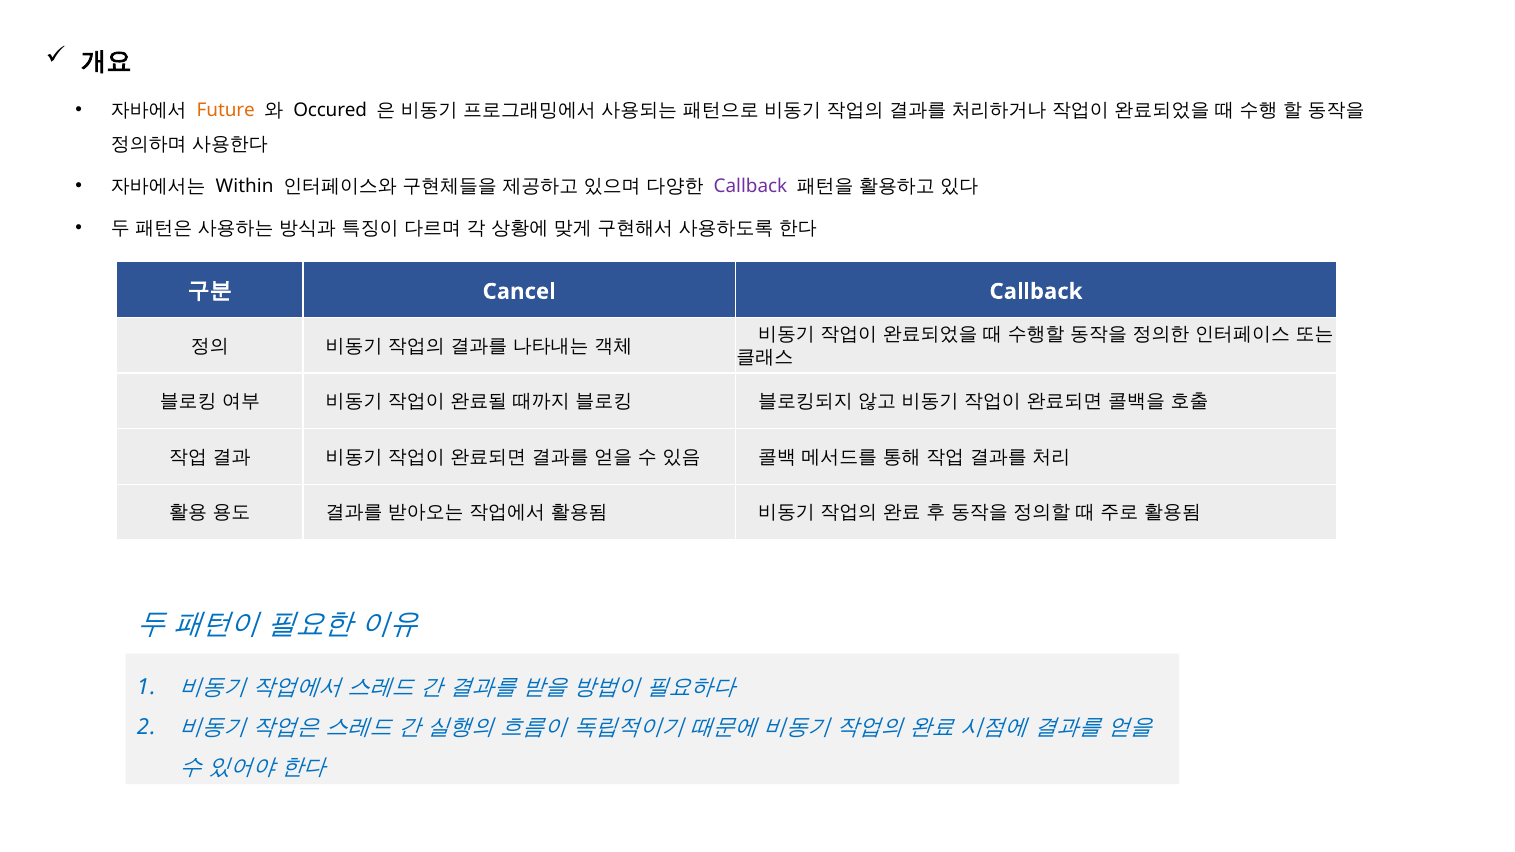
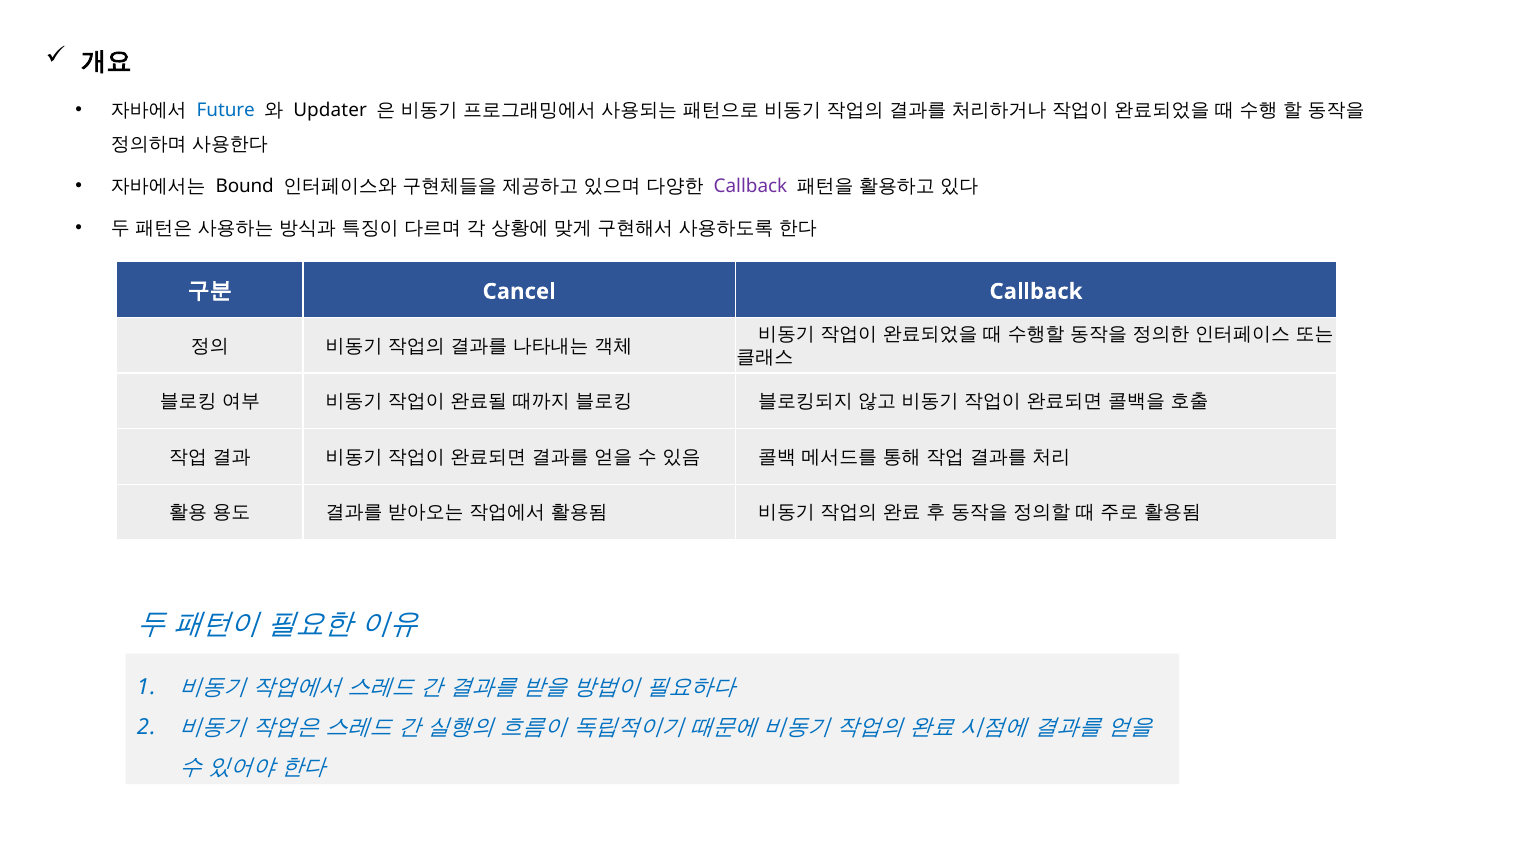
Future colour: orange -> blue
Occured: Occured -> Updater
Within: Within -> Bound
